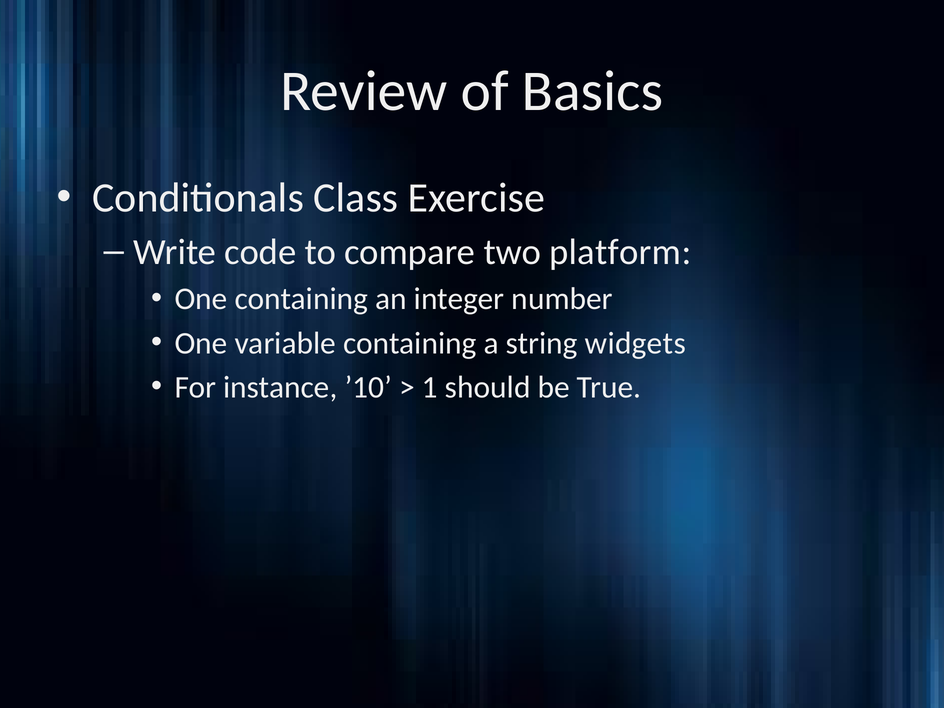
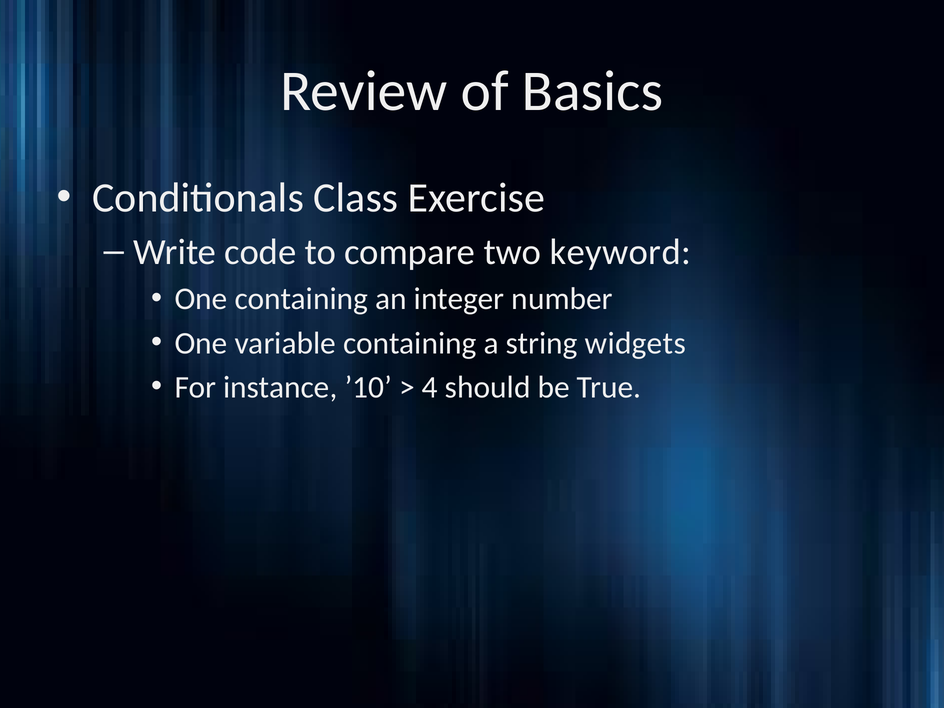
platform: platform -> keyword
1: 1 -> 4
